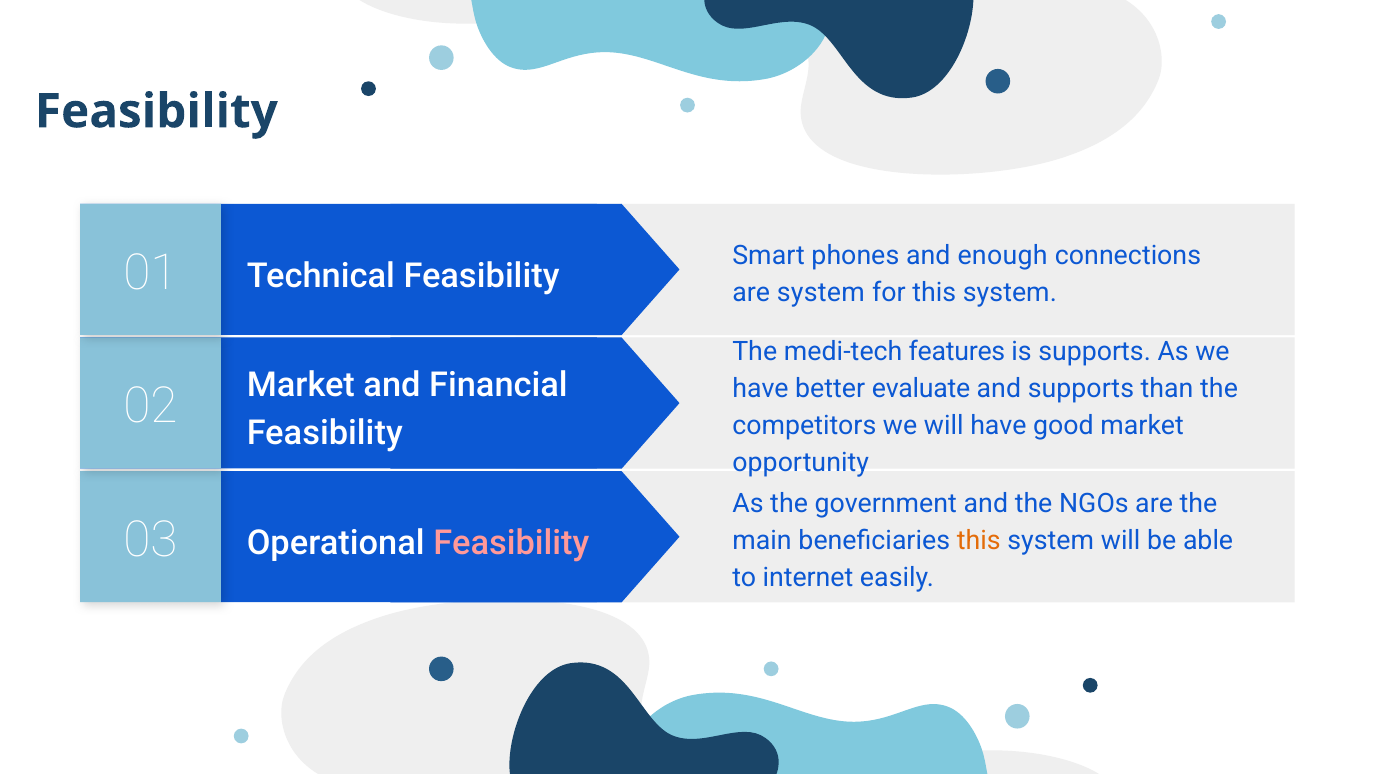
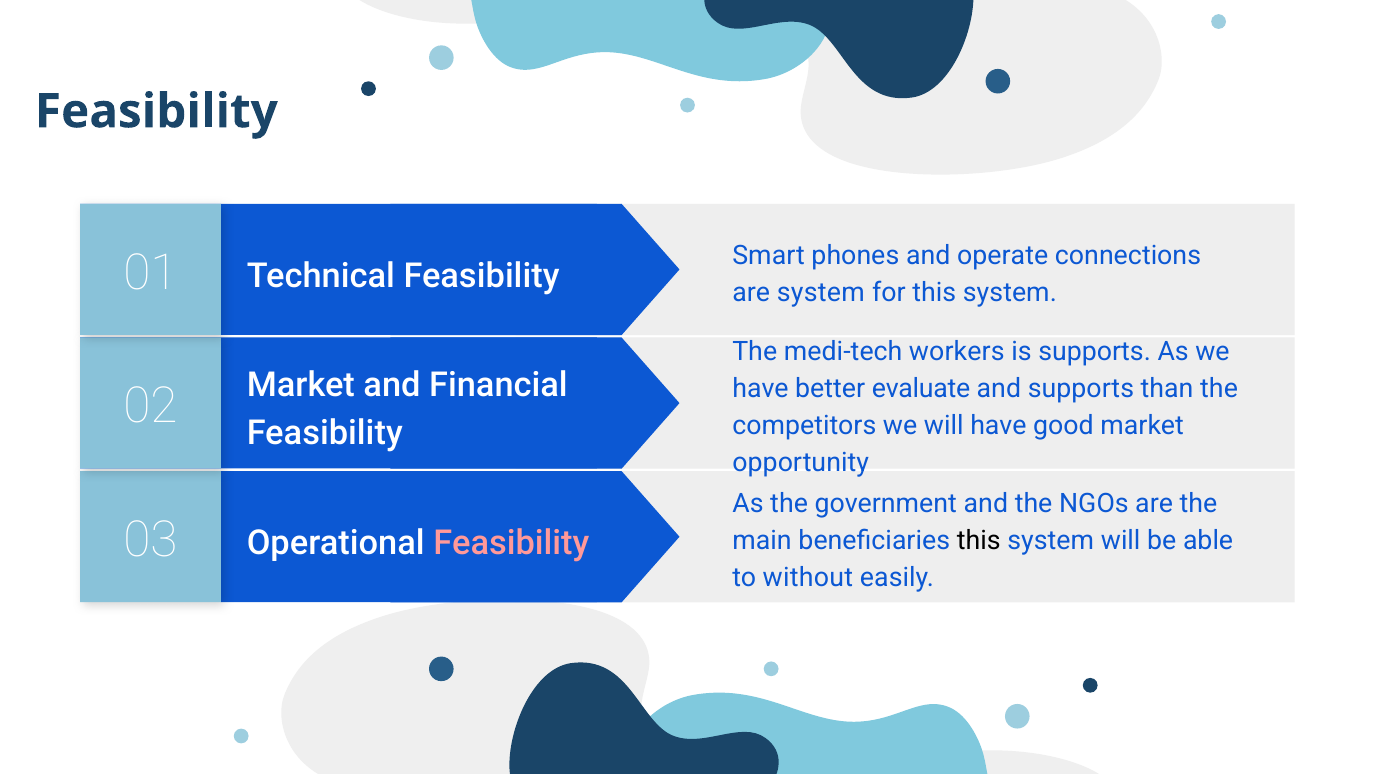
enough: enough -> operate
features: features -> workers
this at (979, 541) colour: orange -> black
internet: internet -> without
